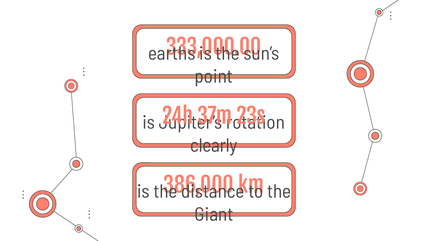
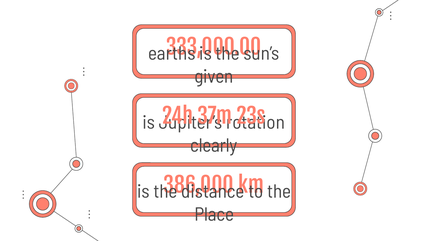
point: point -> given
Giant: Giant -> Place
